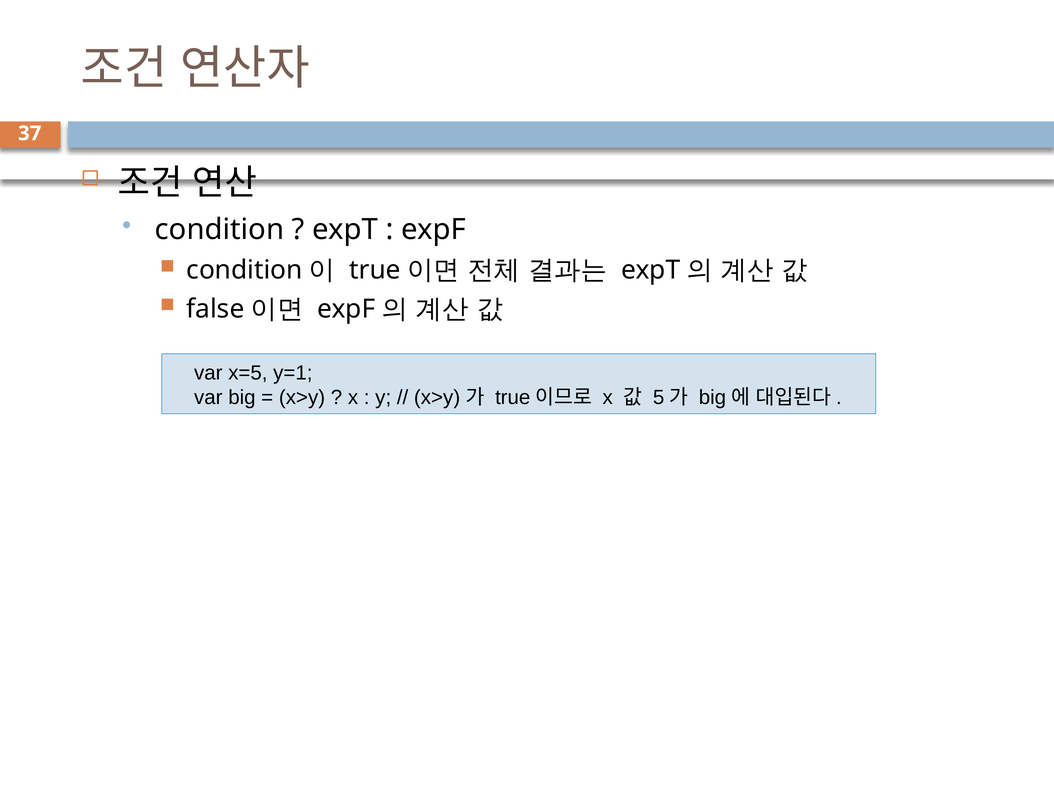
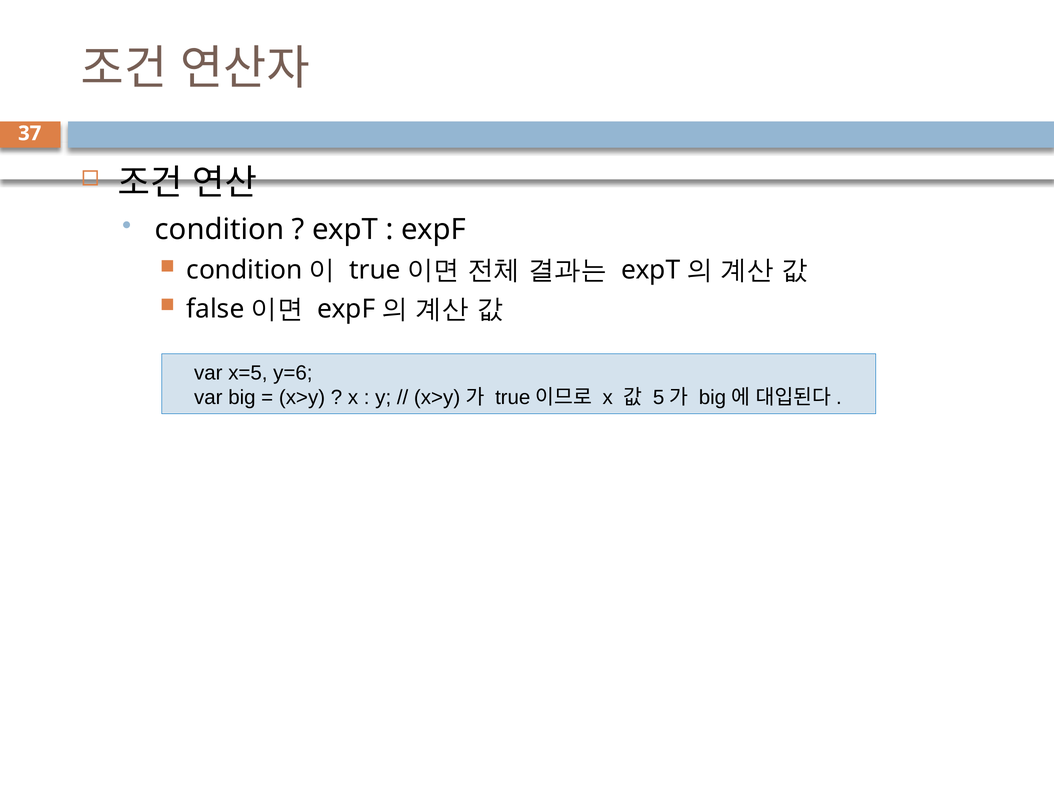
y=1: y=1 -> y=6
